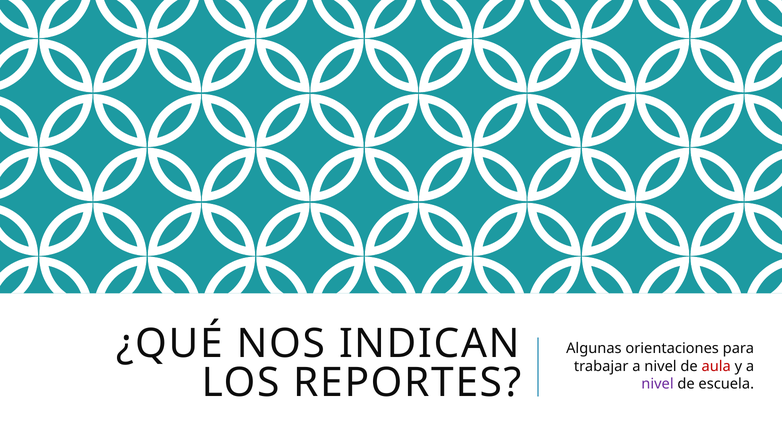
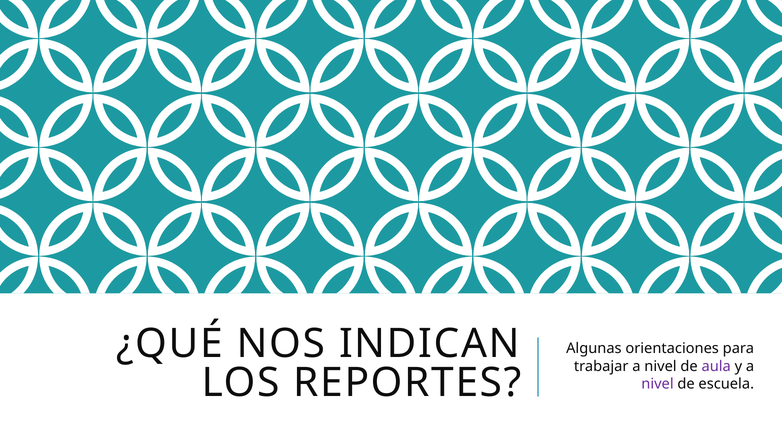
aula colour: red -> purple
